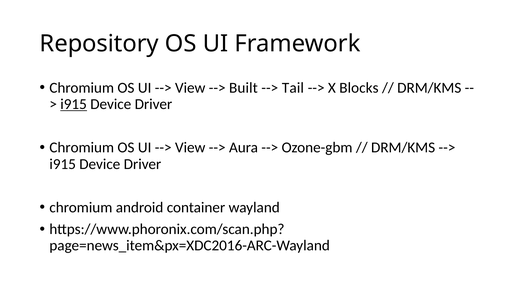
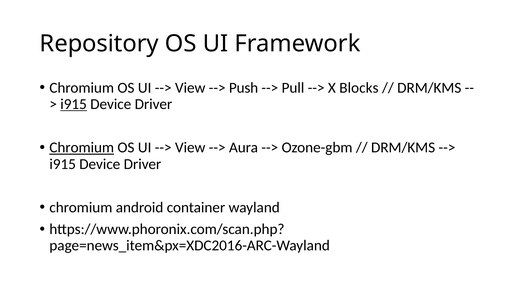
Built: Built -> Push
Tail: Tail -> Pull
Chromium at (82, 148) underline: none -> present
